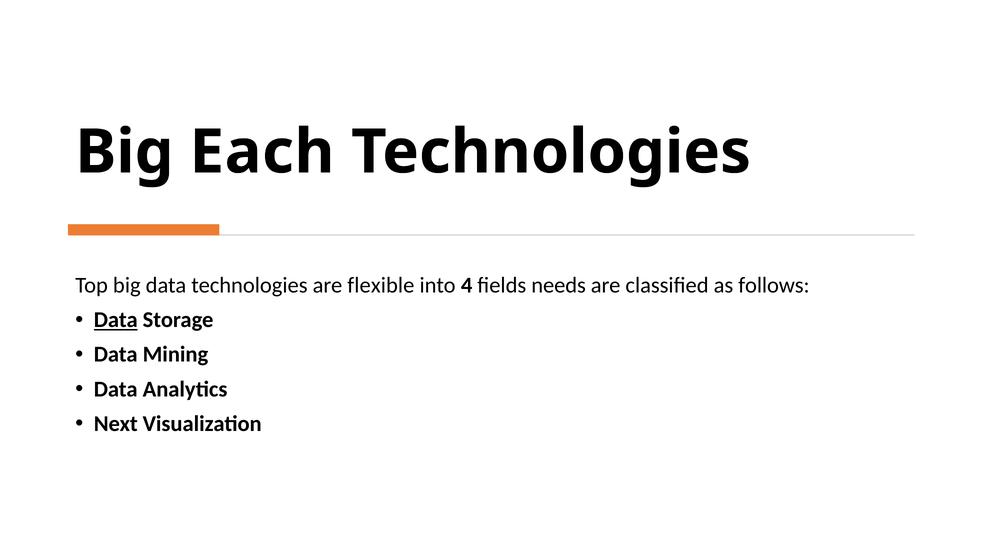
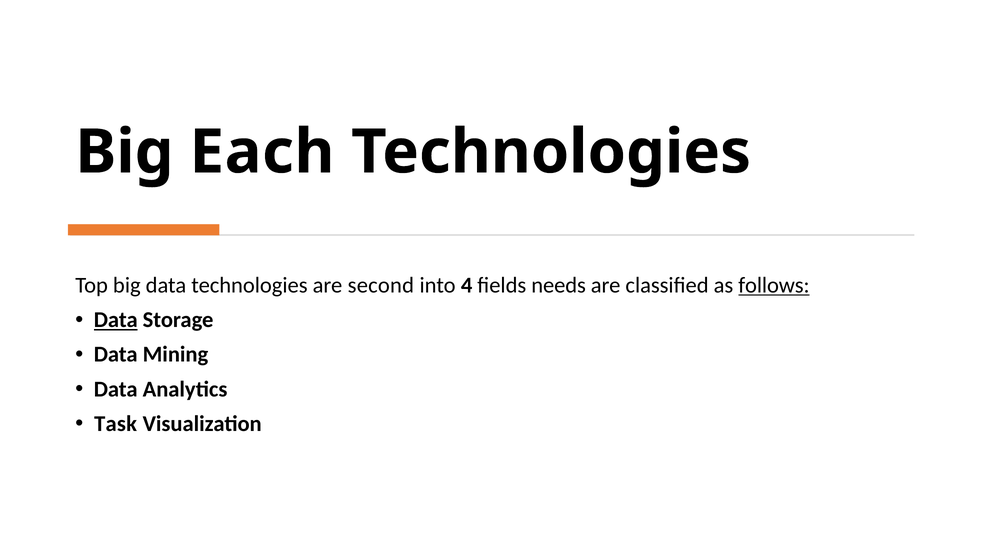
flexible: flexible -> second
follows underline: none -> present
Next: Next -> Task
